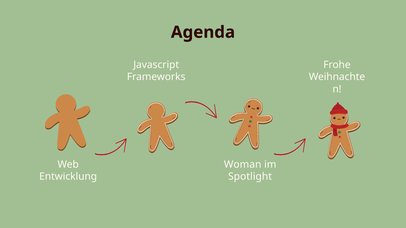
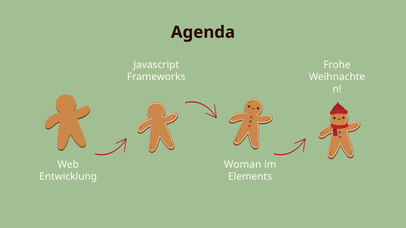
Spotlight: Spotlight -> Elements
